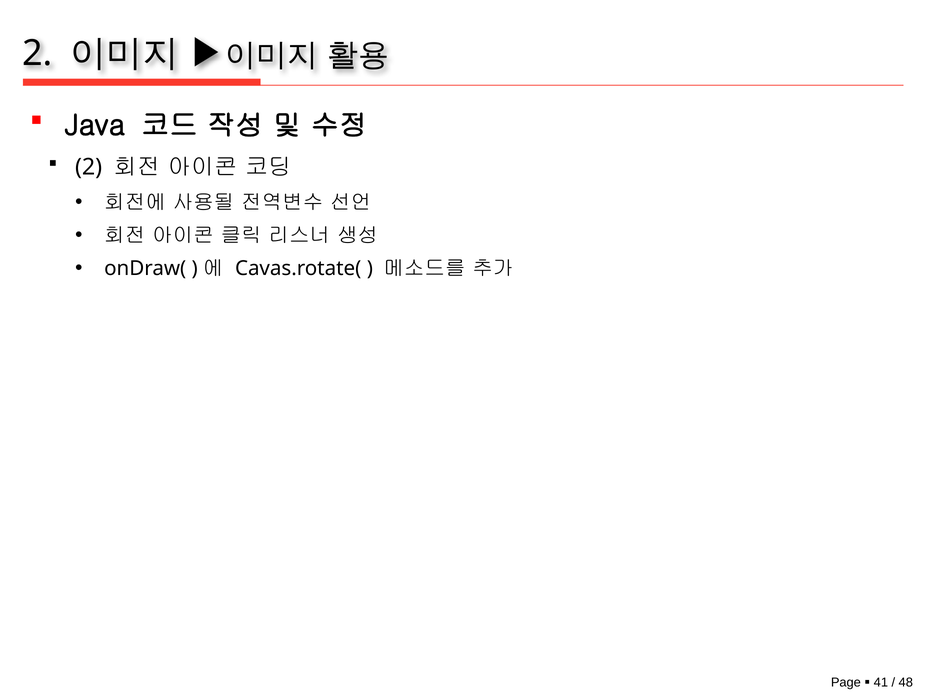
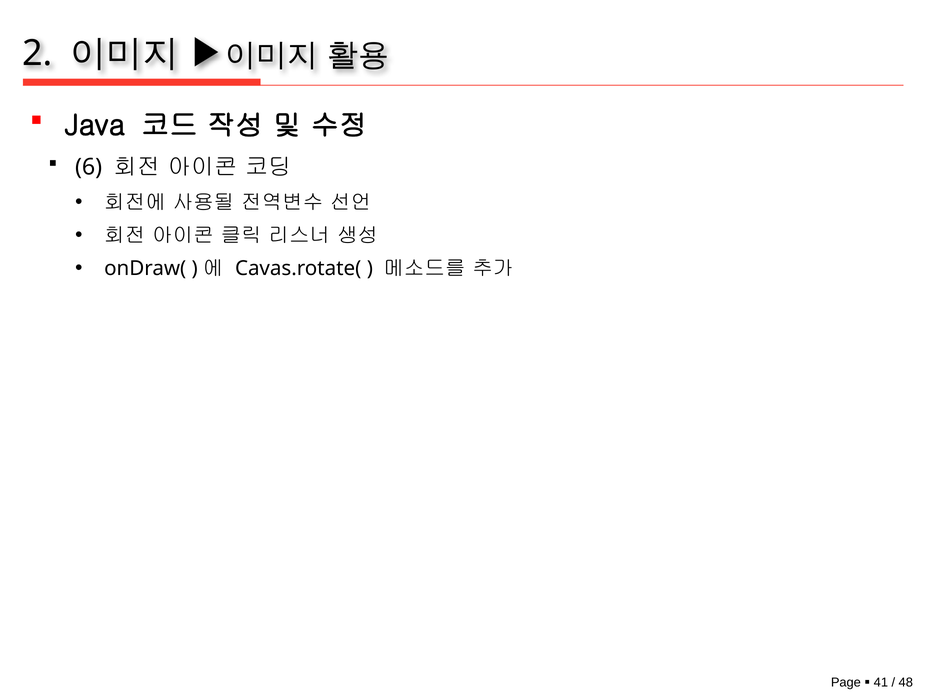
2 at (89, 167): 2 -> 6
